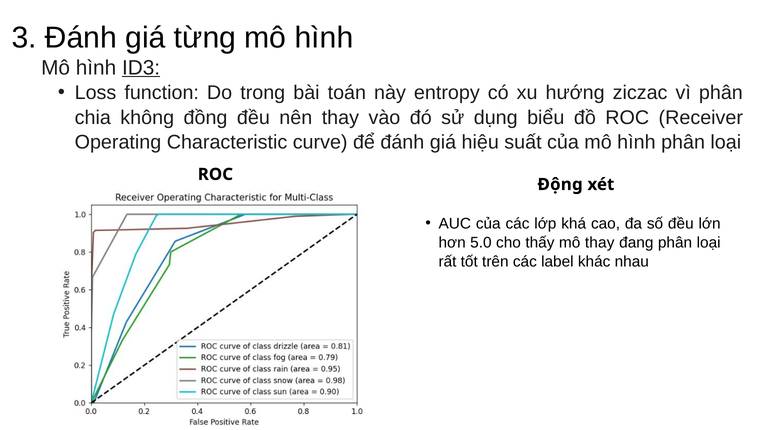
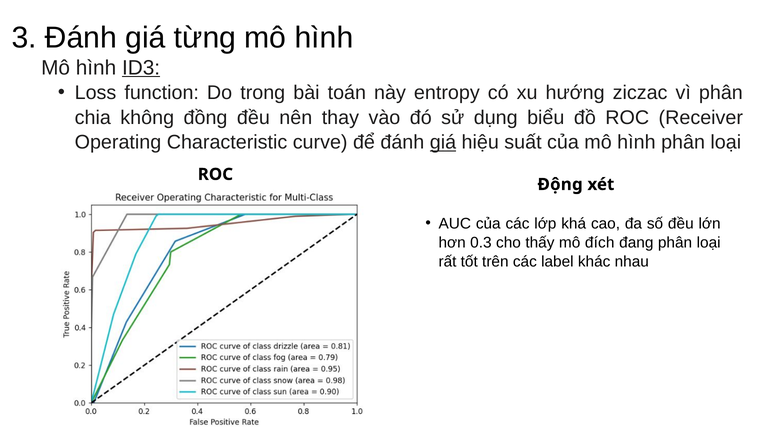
giá at (443, 142) underline: none -> present
5.0: 5.0 -> 0.3
mô thay: thay -> đích
